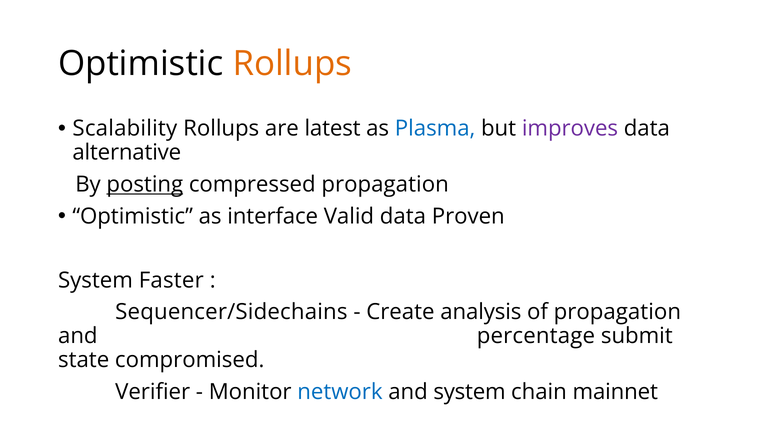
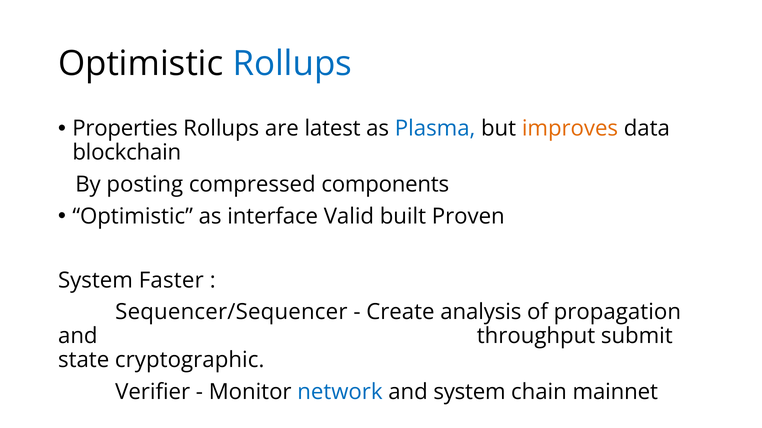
Rollups at (292, 64) colour: orange -> blue
Scalability: Scalability -> Properties
improves colour: purple -> orange
alternative: alternative -> blockchain
posting underline: present -> none
compressed propagation: propagation -> components
Valid data: data -> built
Sequencer/Sidechains: Sequencer/Sidechains -> Sequencer/Sequencer
percentage: percentage -> throughput
compromised: compromised -> cryptographic
